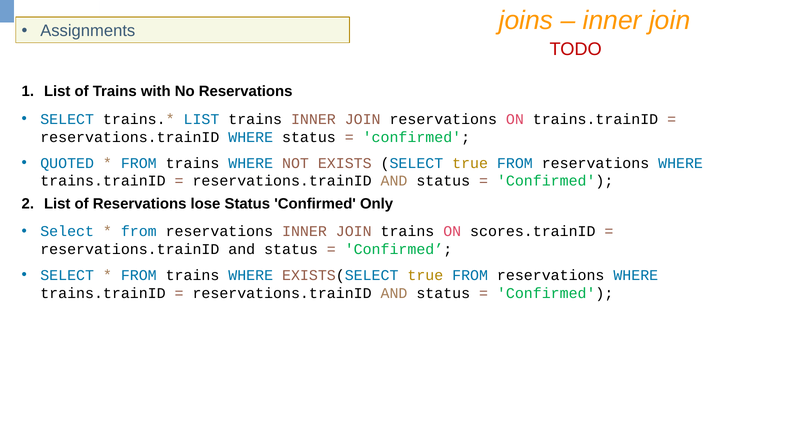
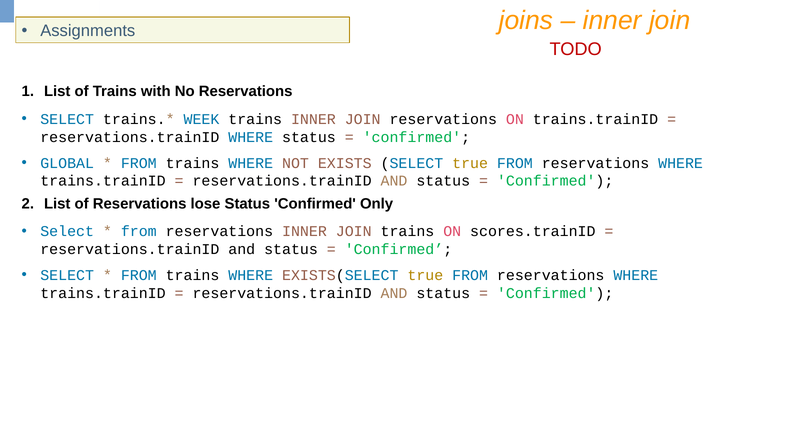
LIST at (201, 119): LIST -> WEEK
QUOTED: QUOTED -> GLOBAL
